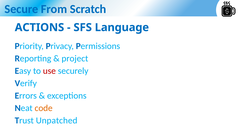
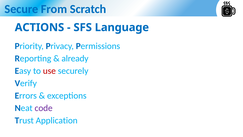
project: project -> already
code colour: orange -> purple
Unpatched: Unpatched -> Application
